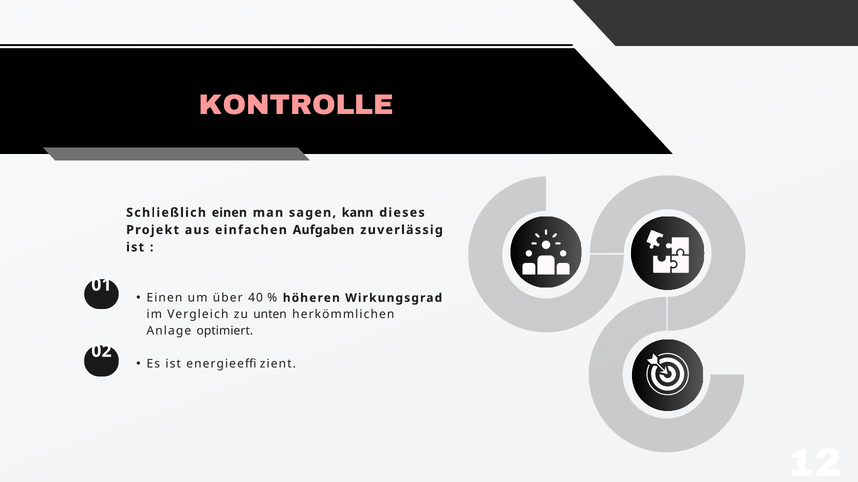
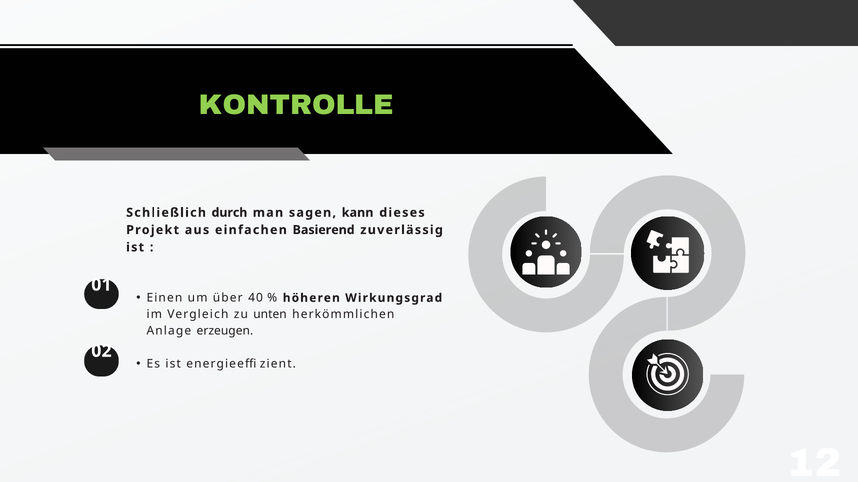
KONTROLLE colour: pink -> light green
Schließlich einen: einen -> durch
Aufgaben: Aufgaben -> Basierend
optimiert: optimiert -> erzeugen
